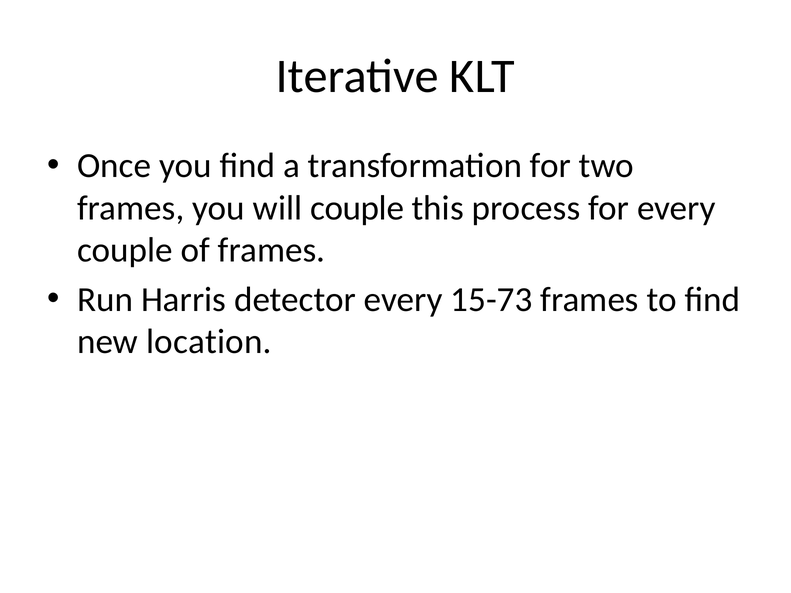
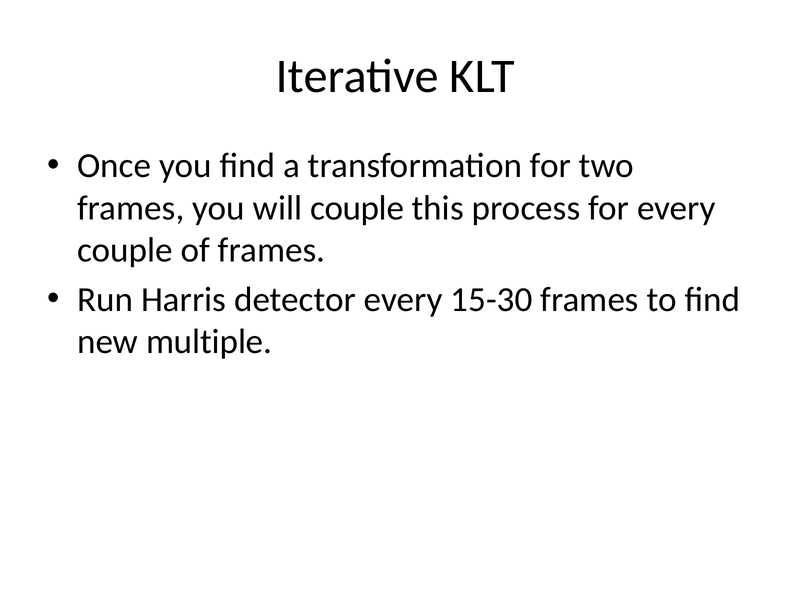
15-73: 15-73 -> 15-30
location: location -> multiple
